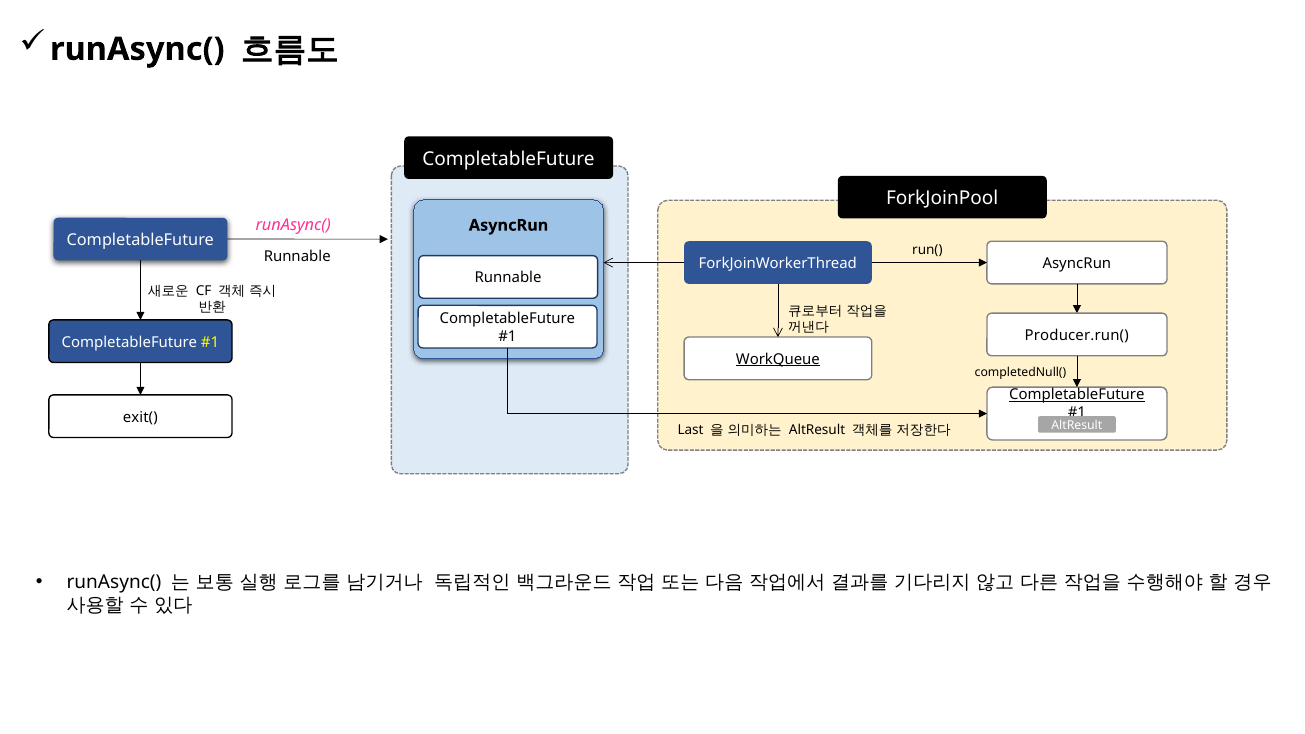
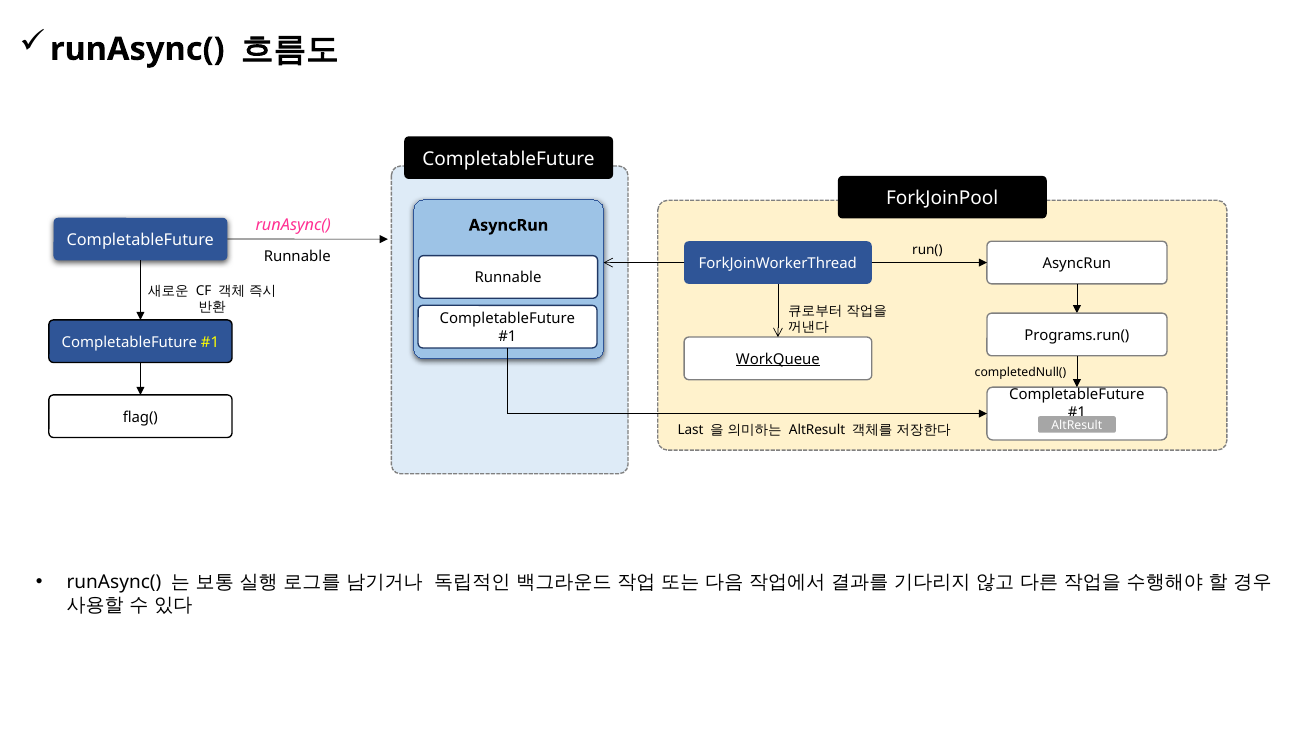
Producer.run(: Producer.run( -> Programs.run(
CompletableFuture at (1077, 395) underline: present -> none
exit(: exit( -> flag(
